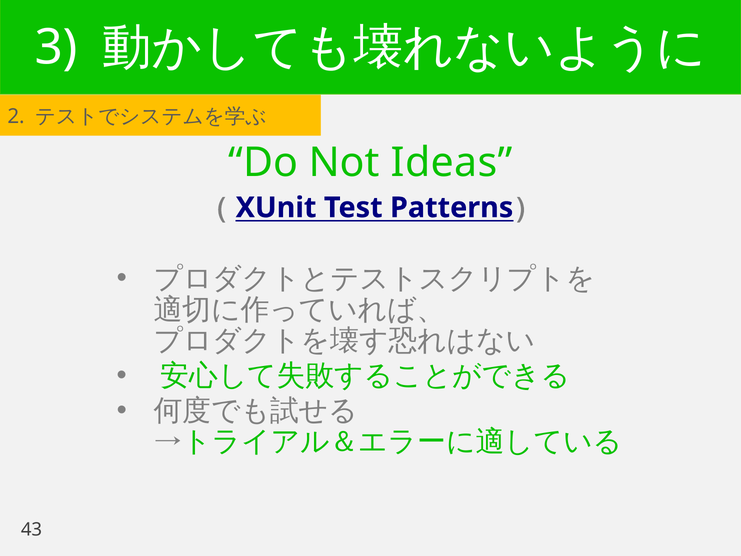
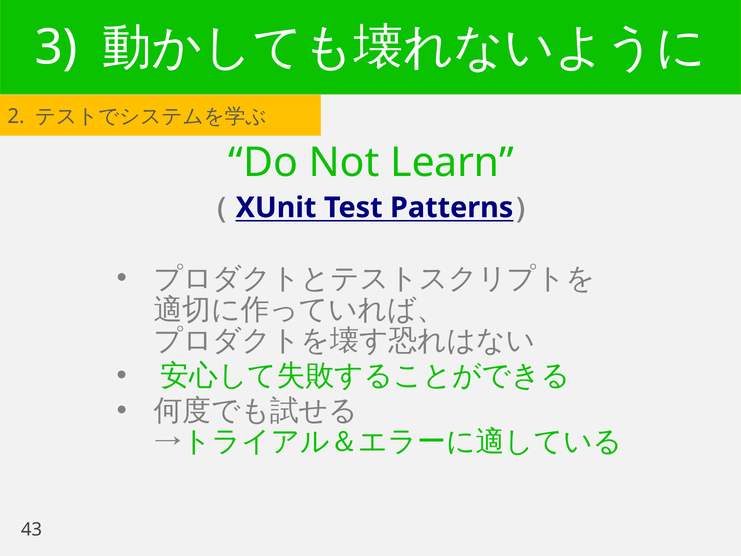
Ideas: Ideas -> Learn
